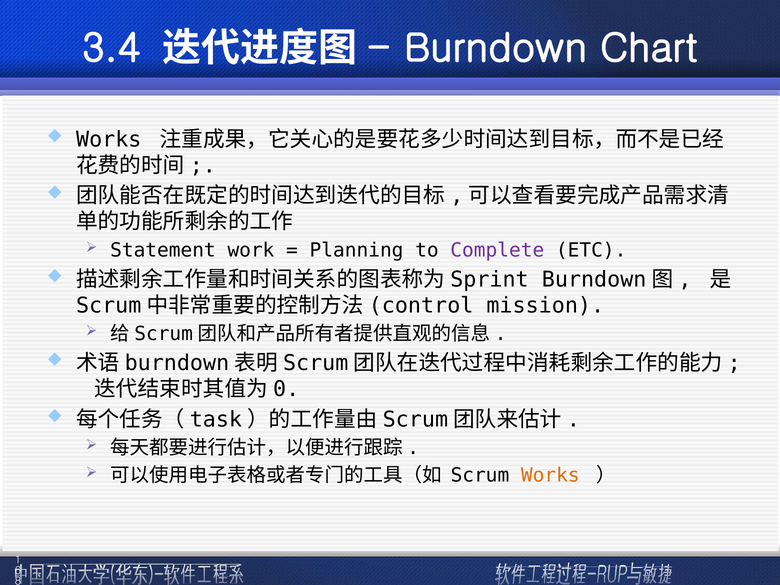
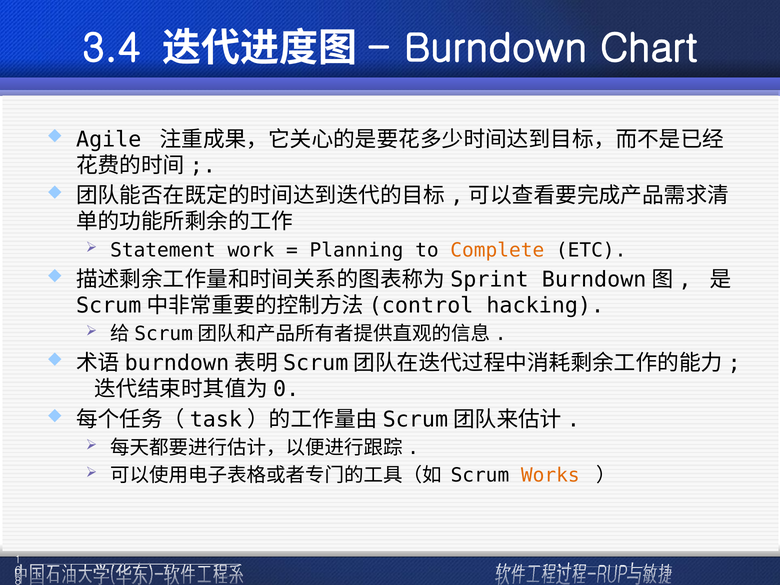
Works at (109, 139): Works -> Agile
Complete colour: purple -> orange
mission: mission -> hacking
